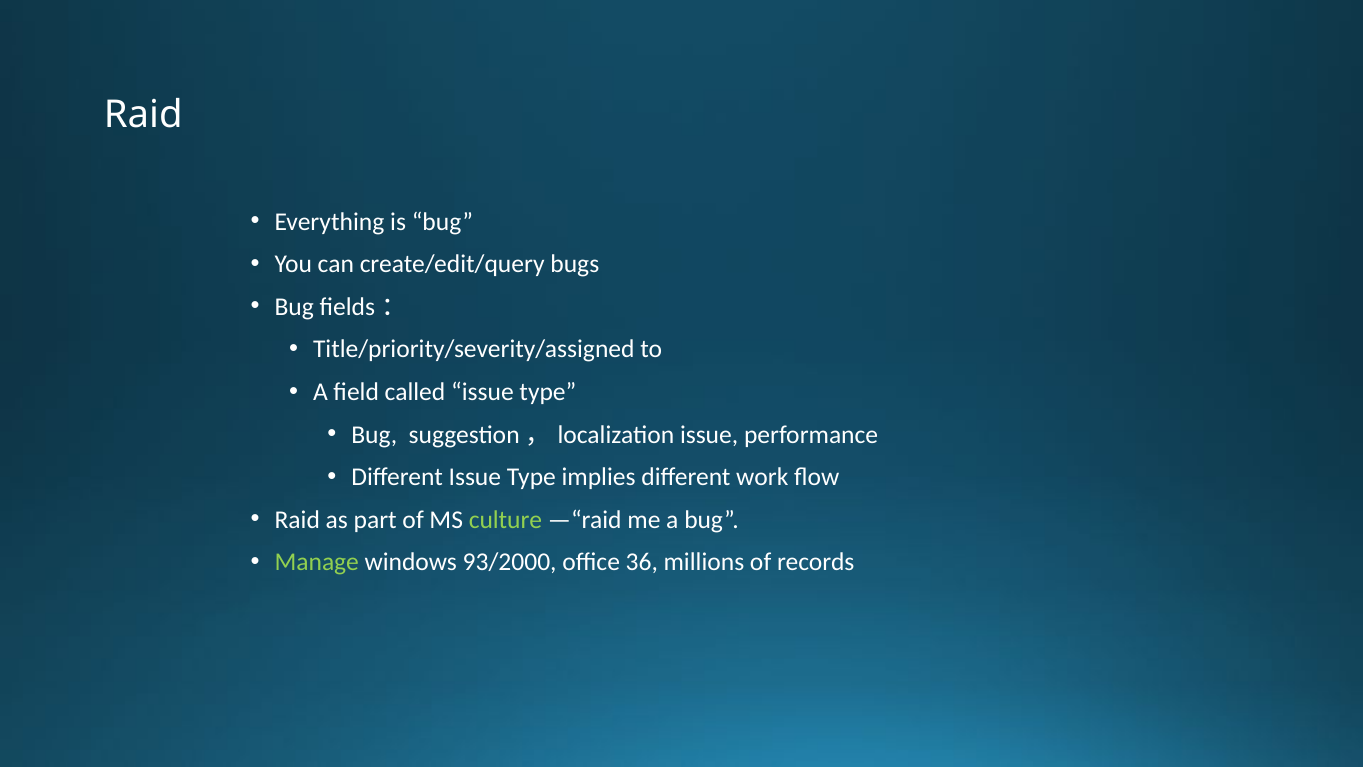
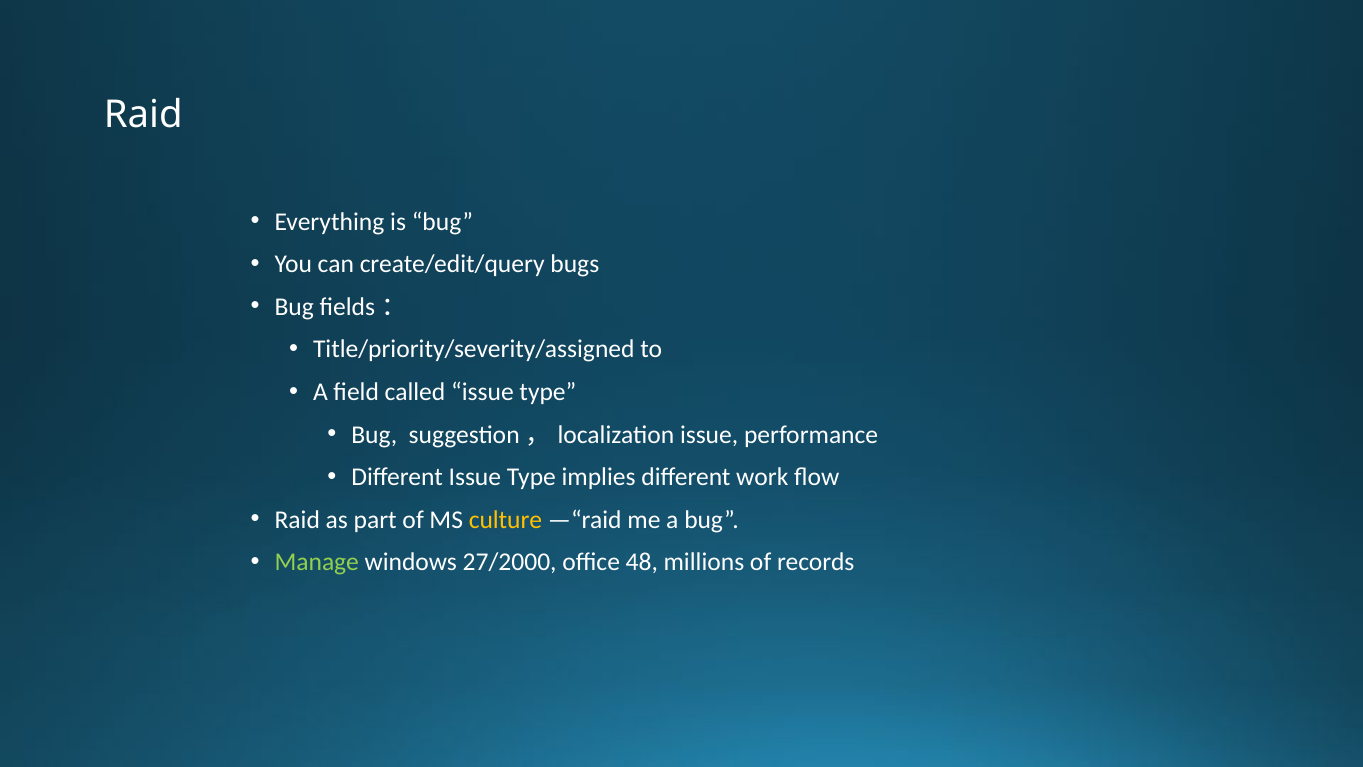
culture colour: light green -> yellow
93/2000: 93/2000 -> 27/2000
36: 36 -> 48
